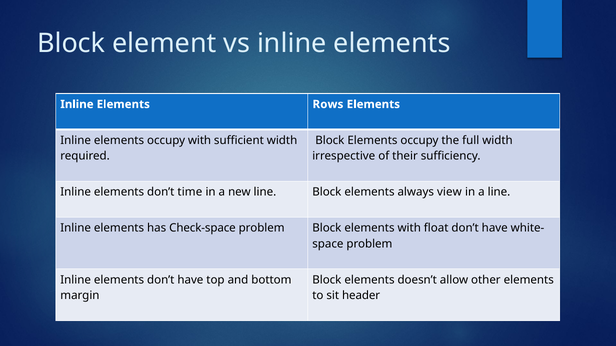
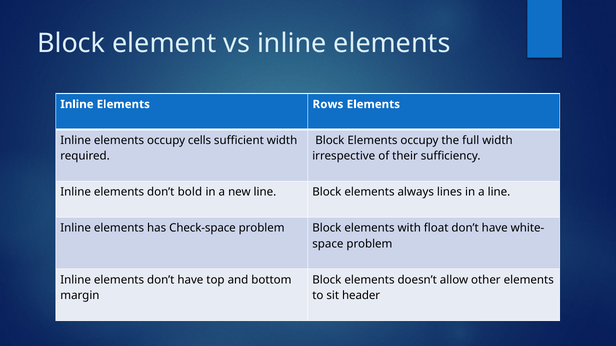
occupy with: with -> cells
time: time -> bold
view: view -> lines
